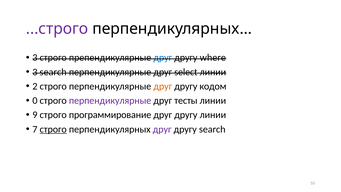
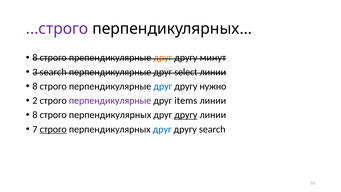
3 at (35, 58): 3 -> 8
друг at (163, 58) colour: blue -> orange
where: where -> минут
2 at (35, 86): 2 -> 8
друг at (163, 86) colour: orange -> blue
кодом: кодом -> нужно
0: 0 -> 2
тесты: тесты -> items
9 at (35, 115): 9 -> 8
программирование at (110, 115): программирование -> перпендикулярных
другу at (186, 115) underline: none -> present
друг at (162, 129) colour: purple -> blue
